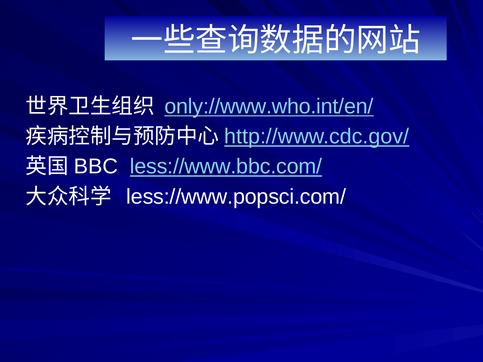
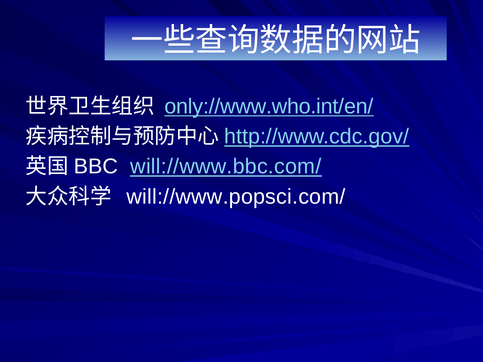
less://www.bbc.com/: less://www.bbc.com/ -> will://www.bbc.com/
less://www.popsci.com/: less://www.popsci.com/ -> will://www.popsci.com/
